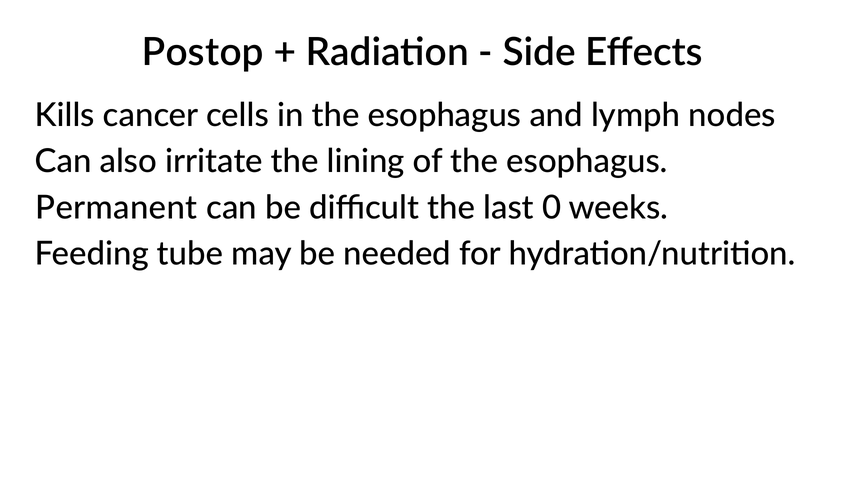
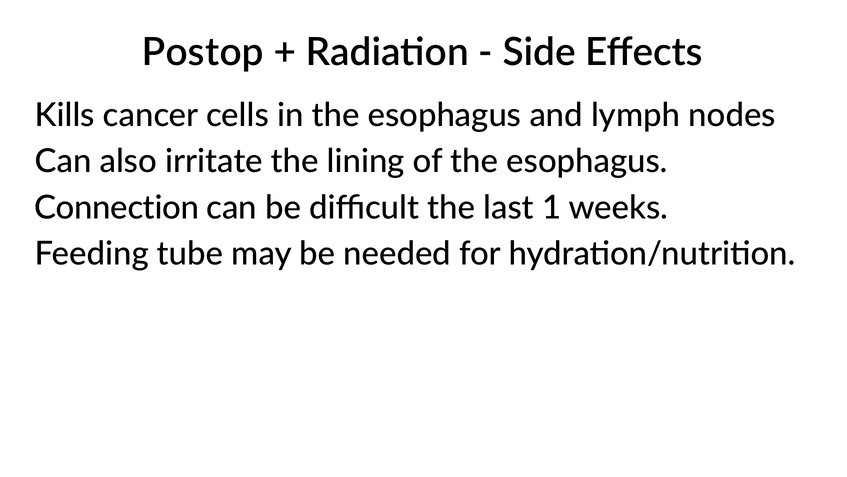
Permanent: Permanent -> Connection
0: 0 -> 1
